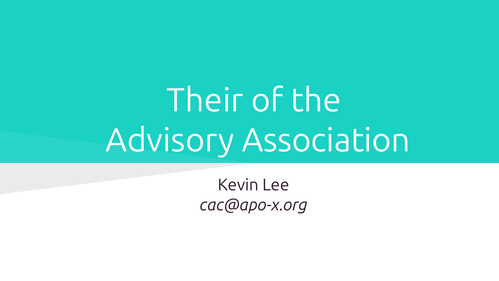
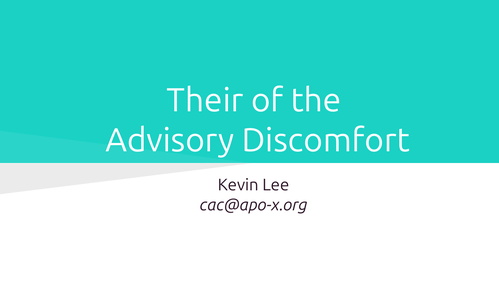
Association: Association -> Discomfort
